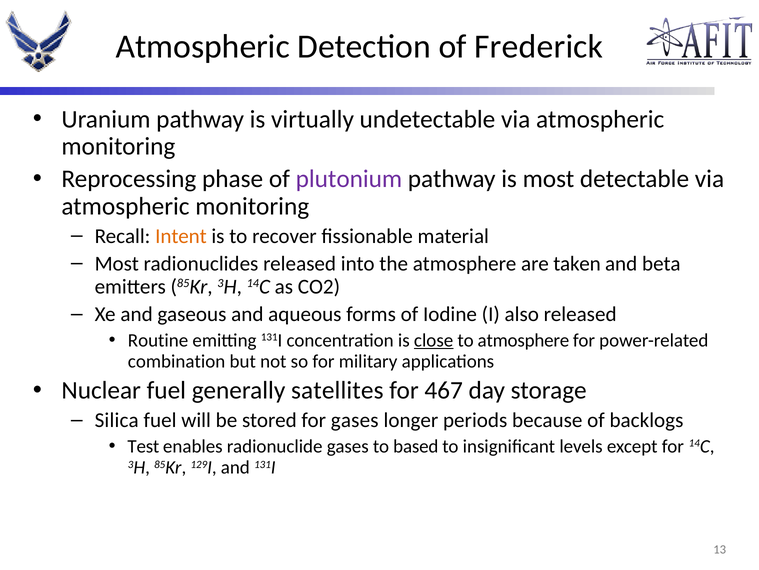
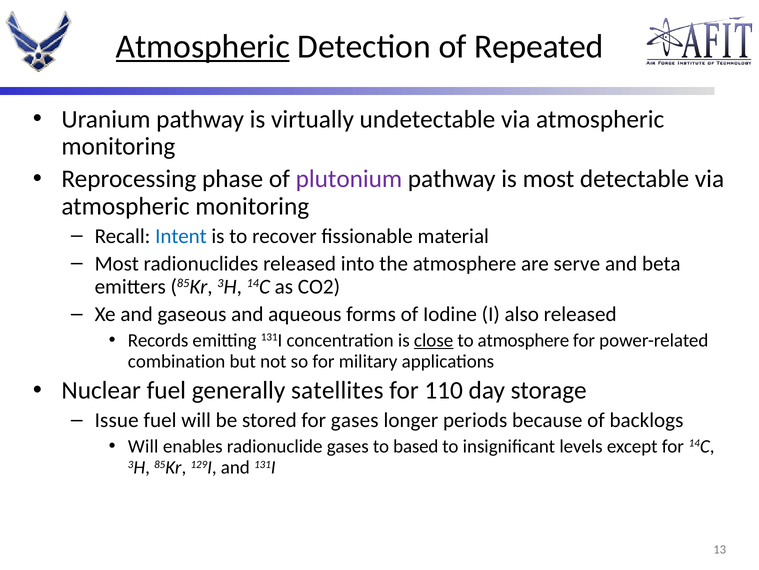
Atmospheric at (203, 47) underline: none -> present
Frederick: Frederick -> Repeated
Intent colour: orange -> blue
taken: taken -> serve
Routine: Routine -> Records
467: 467 -> 110
Silica: Silica -> Issue
Test at (143, 446): Test -> Will
